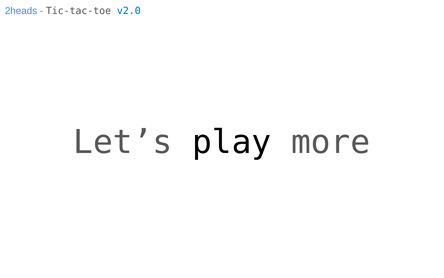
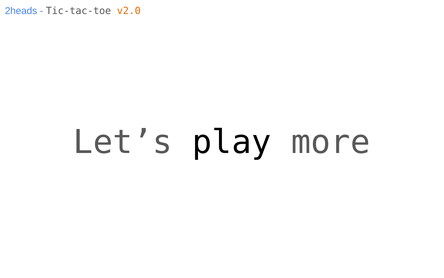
v2.0 colour: blue -> orange
